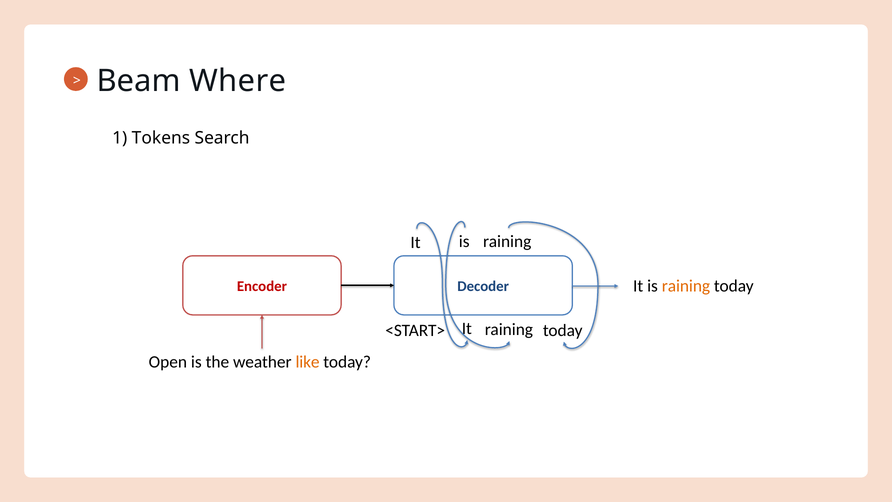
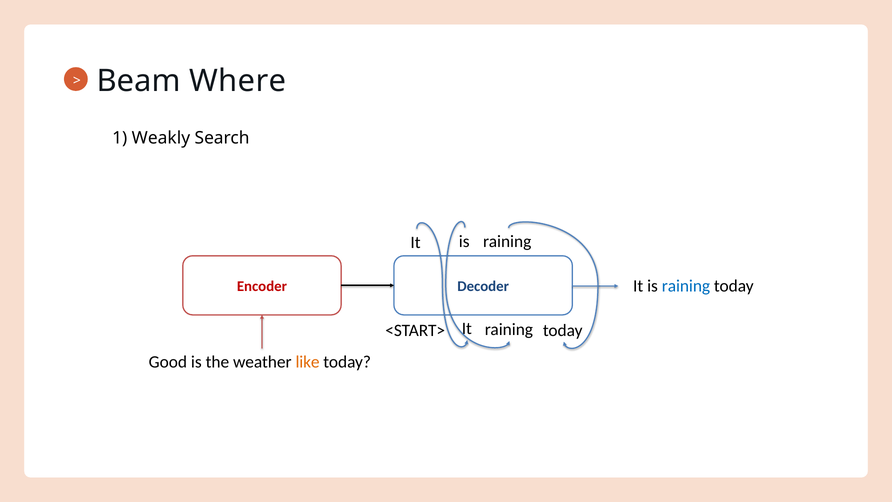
Tokens: Tokens -> Weakly
raining at (686, 286) colour: orange -> blue
Open: Open -> Good
